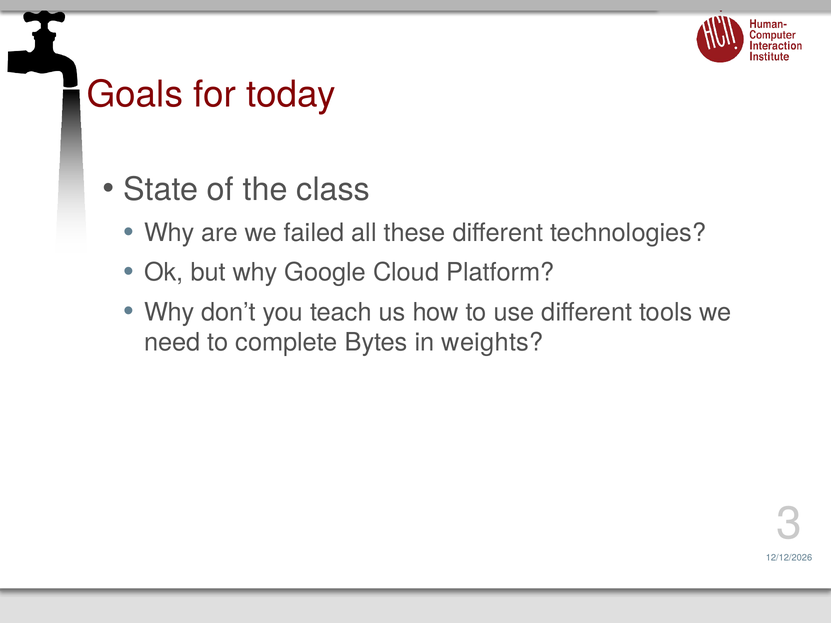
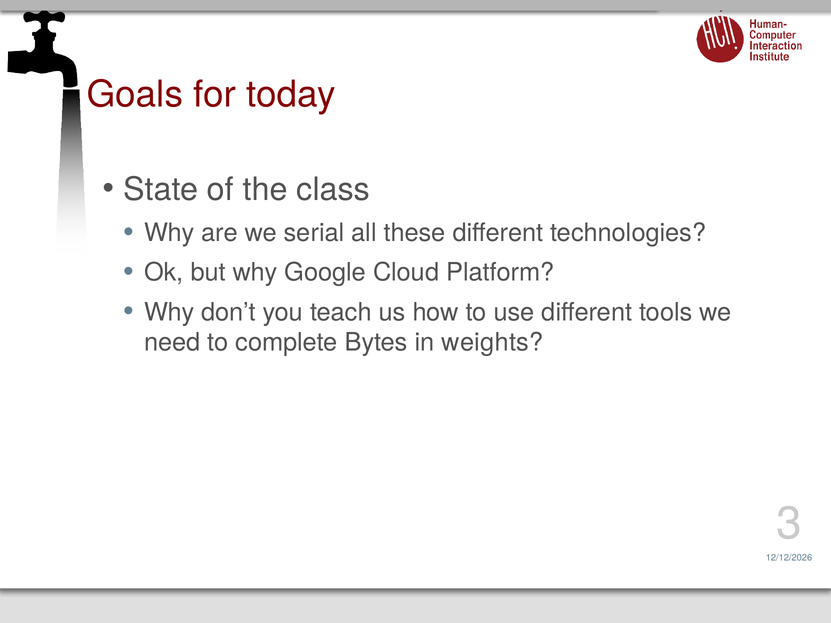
failed: failed -> serial
